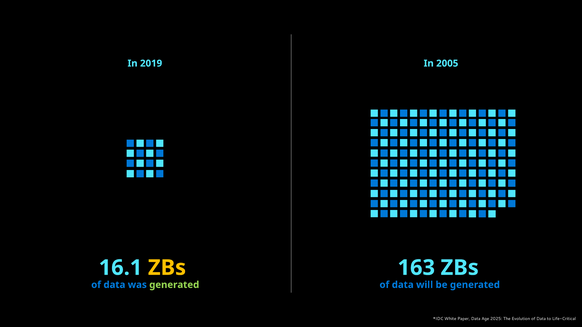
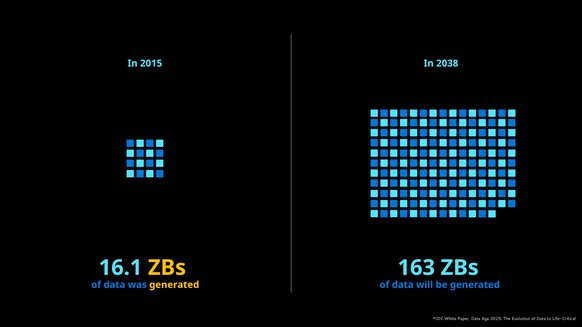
2019: 2019 -> 2015
2005: 2005 -> 2038
generated at (174, 285) colour: light green -> yellow
